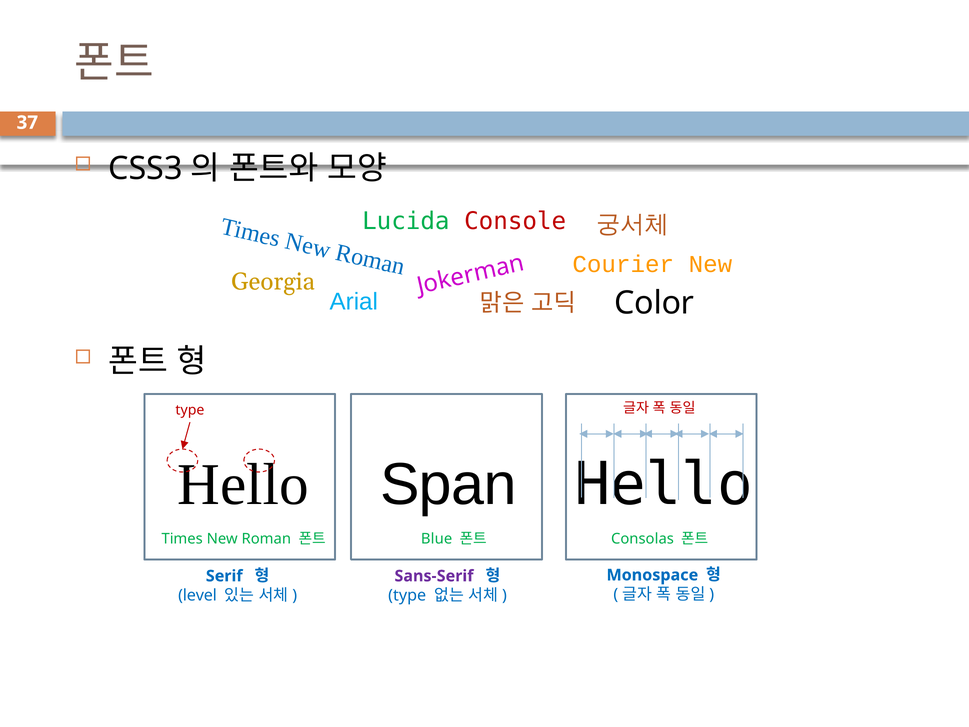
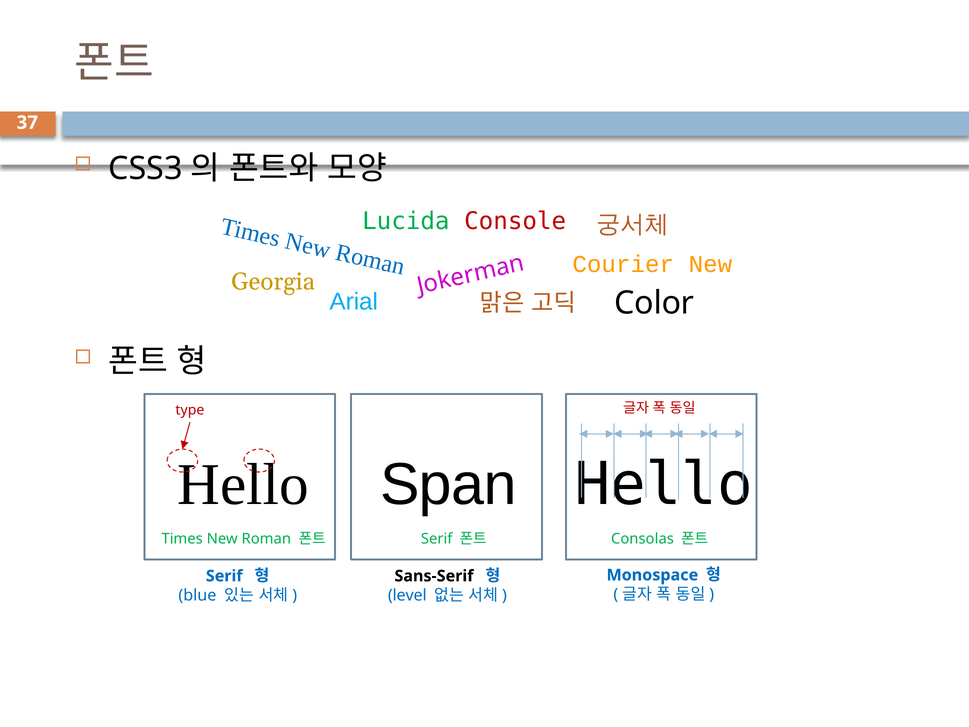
Blue at (437, 539): Blue -> Serif
Sans-Serif colour: purple -> black
level: level -> blue
type at (407, 595): type -> level
